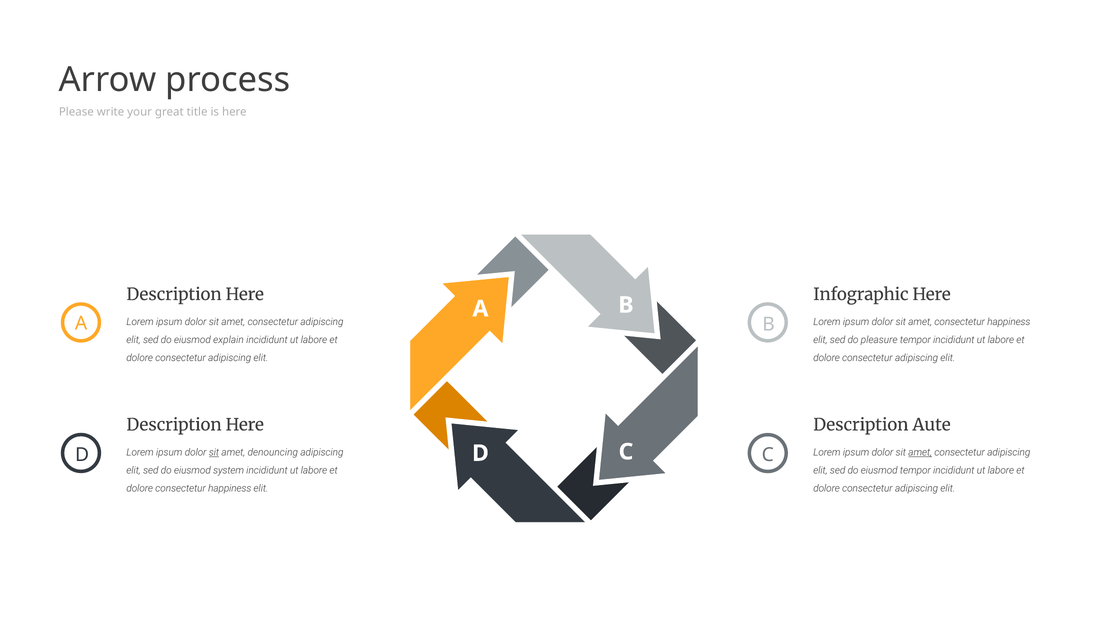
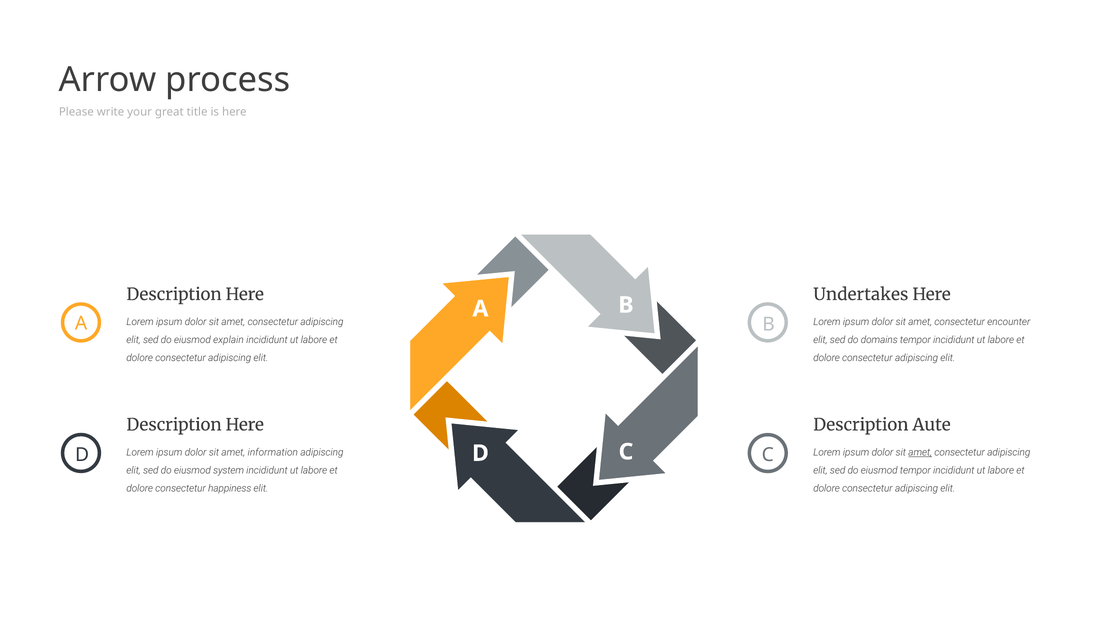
Infographic: Infographic -> Undertakes
amet consectetur happiness: happiness -> encounter
pleasure: pleasure -> domains
sit at (214, 453) underline: present -> none
denouncing: denouncing -> information
